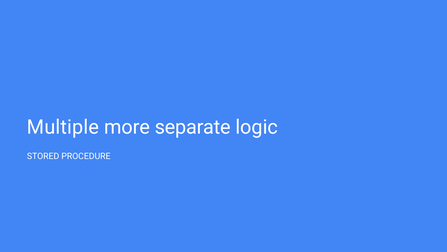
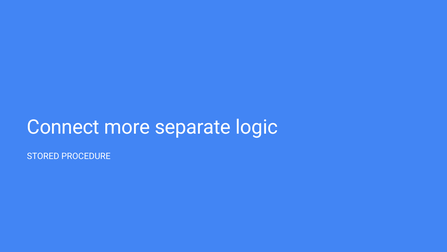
Multiple: Multiple -> Connect
